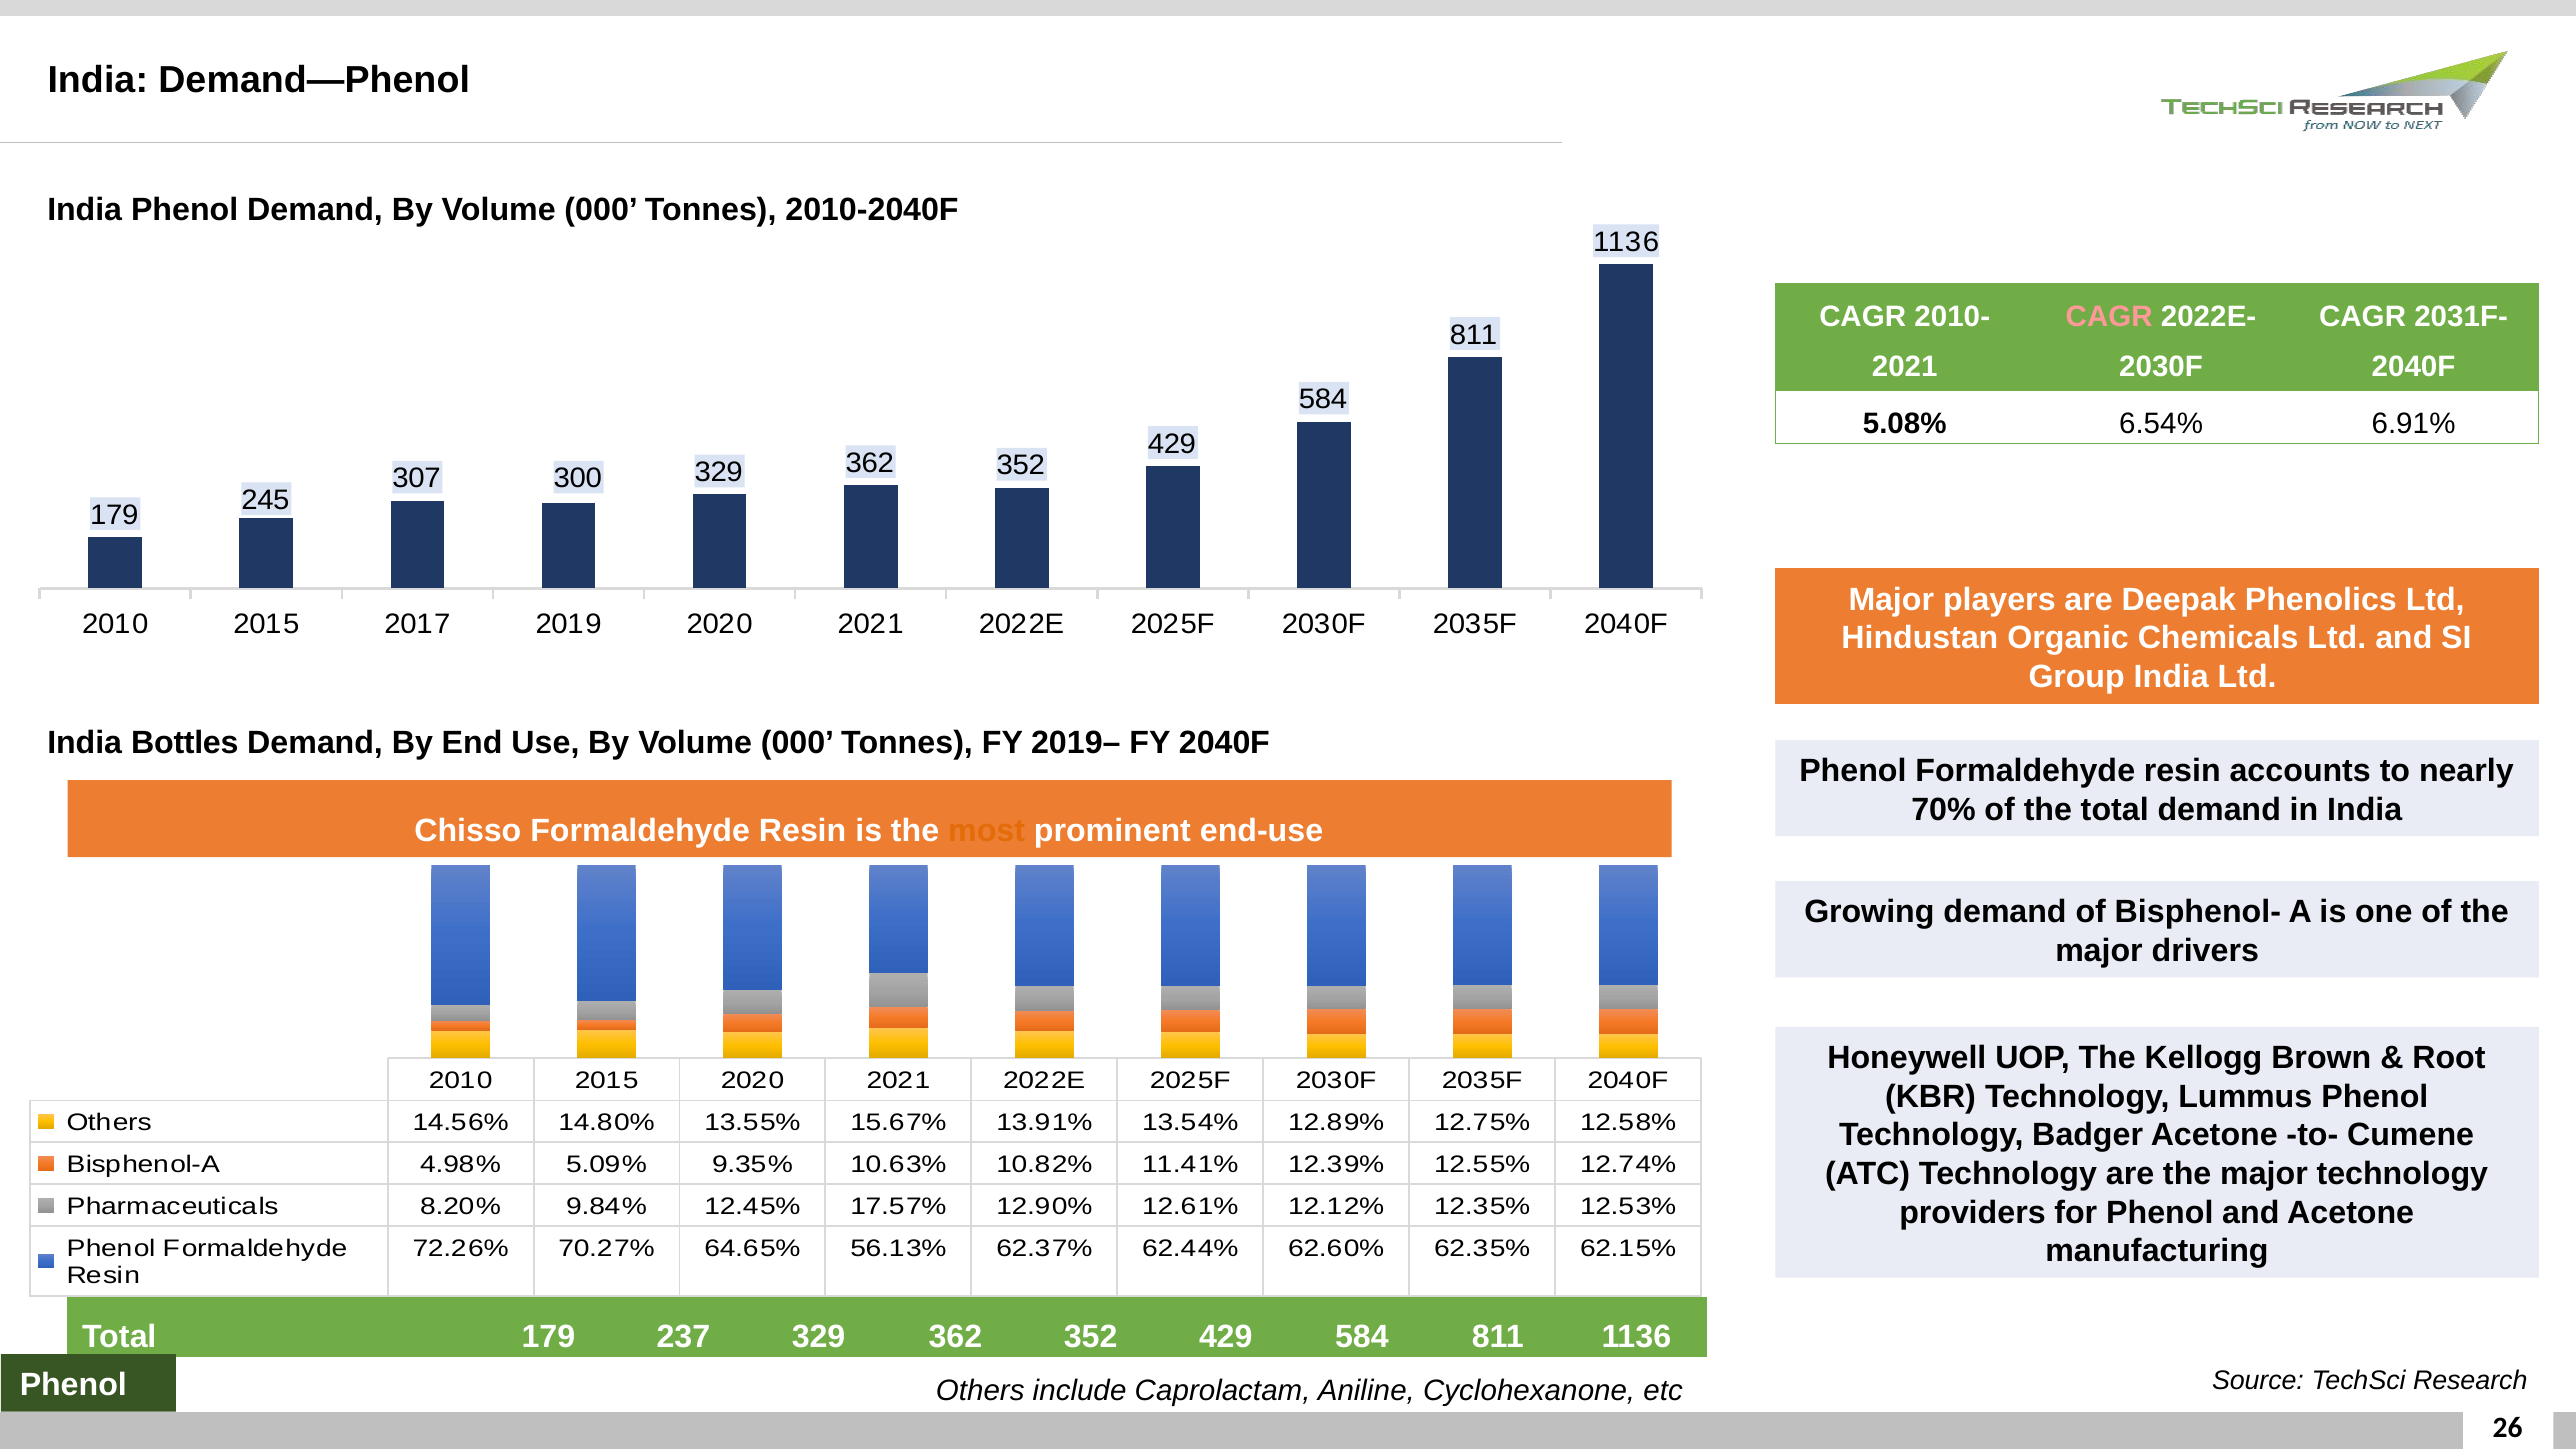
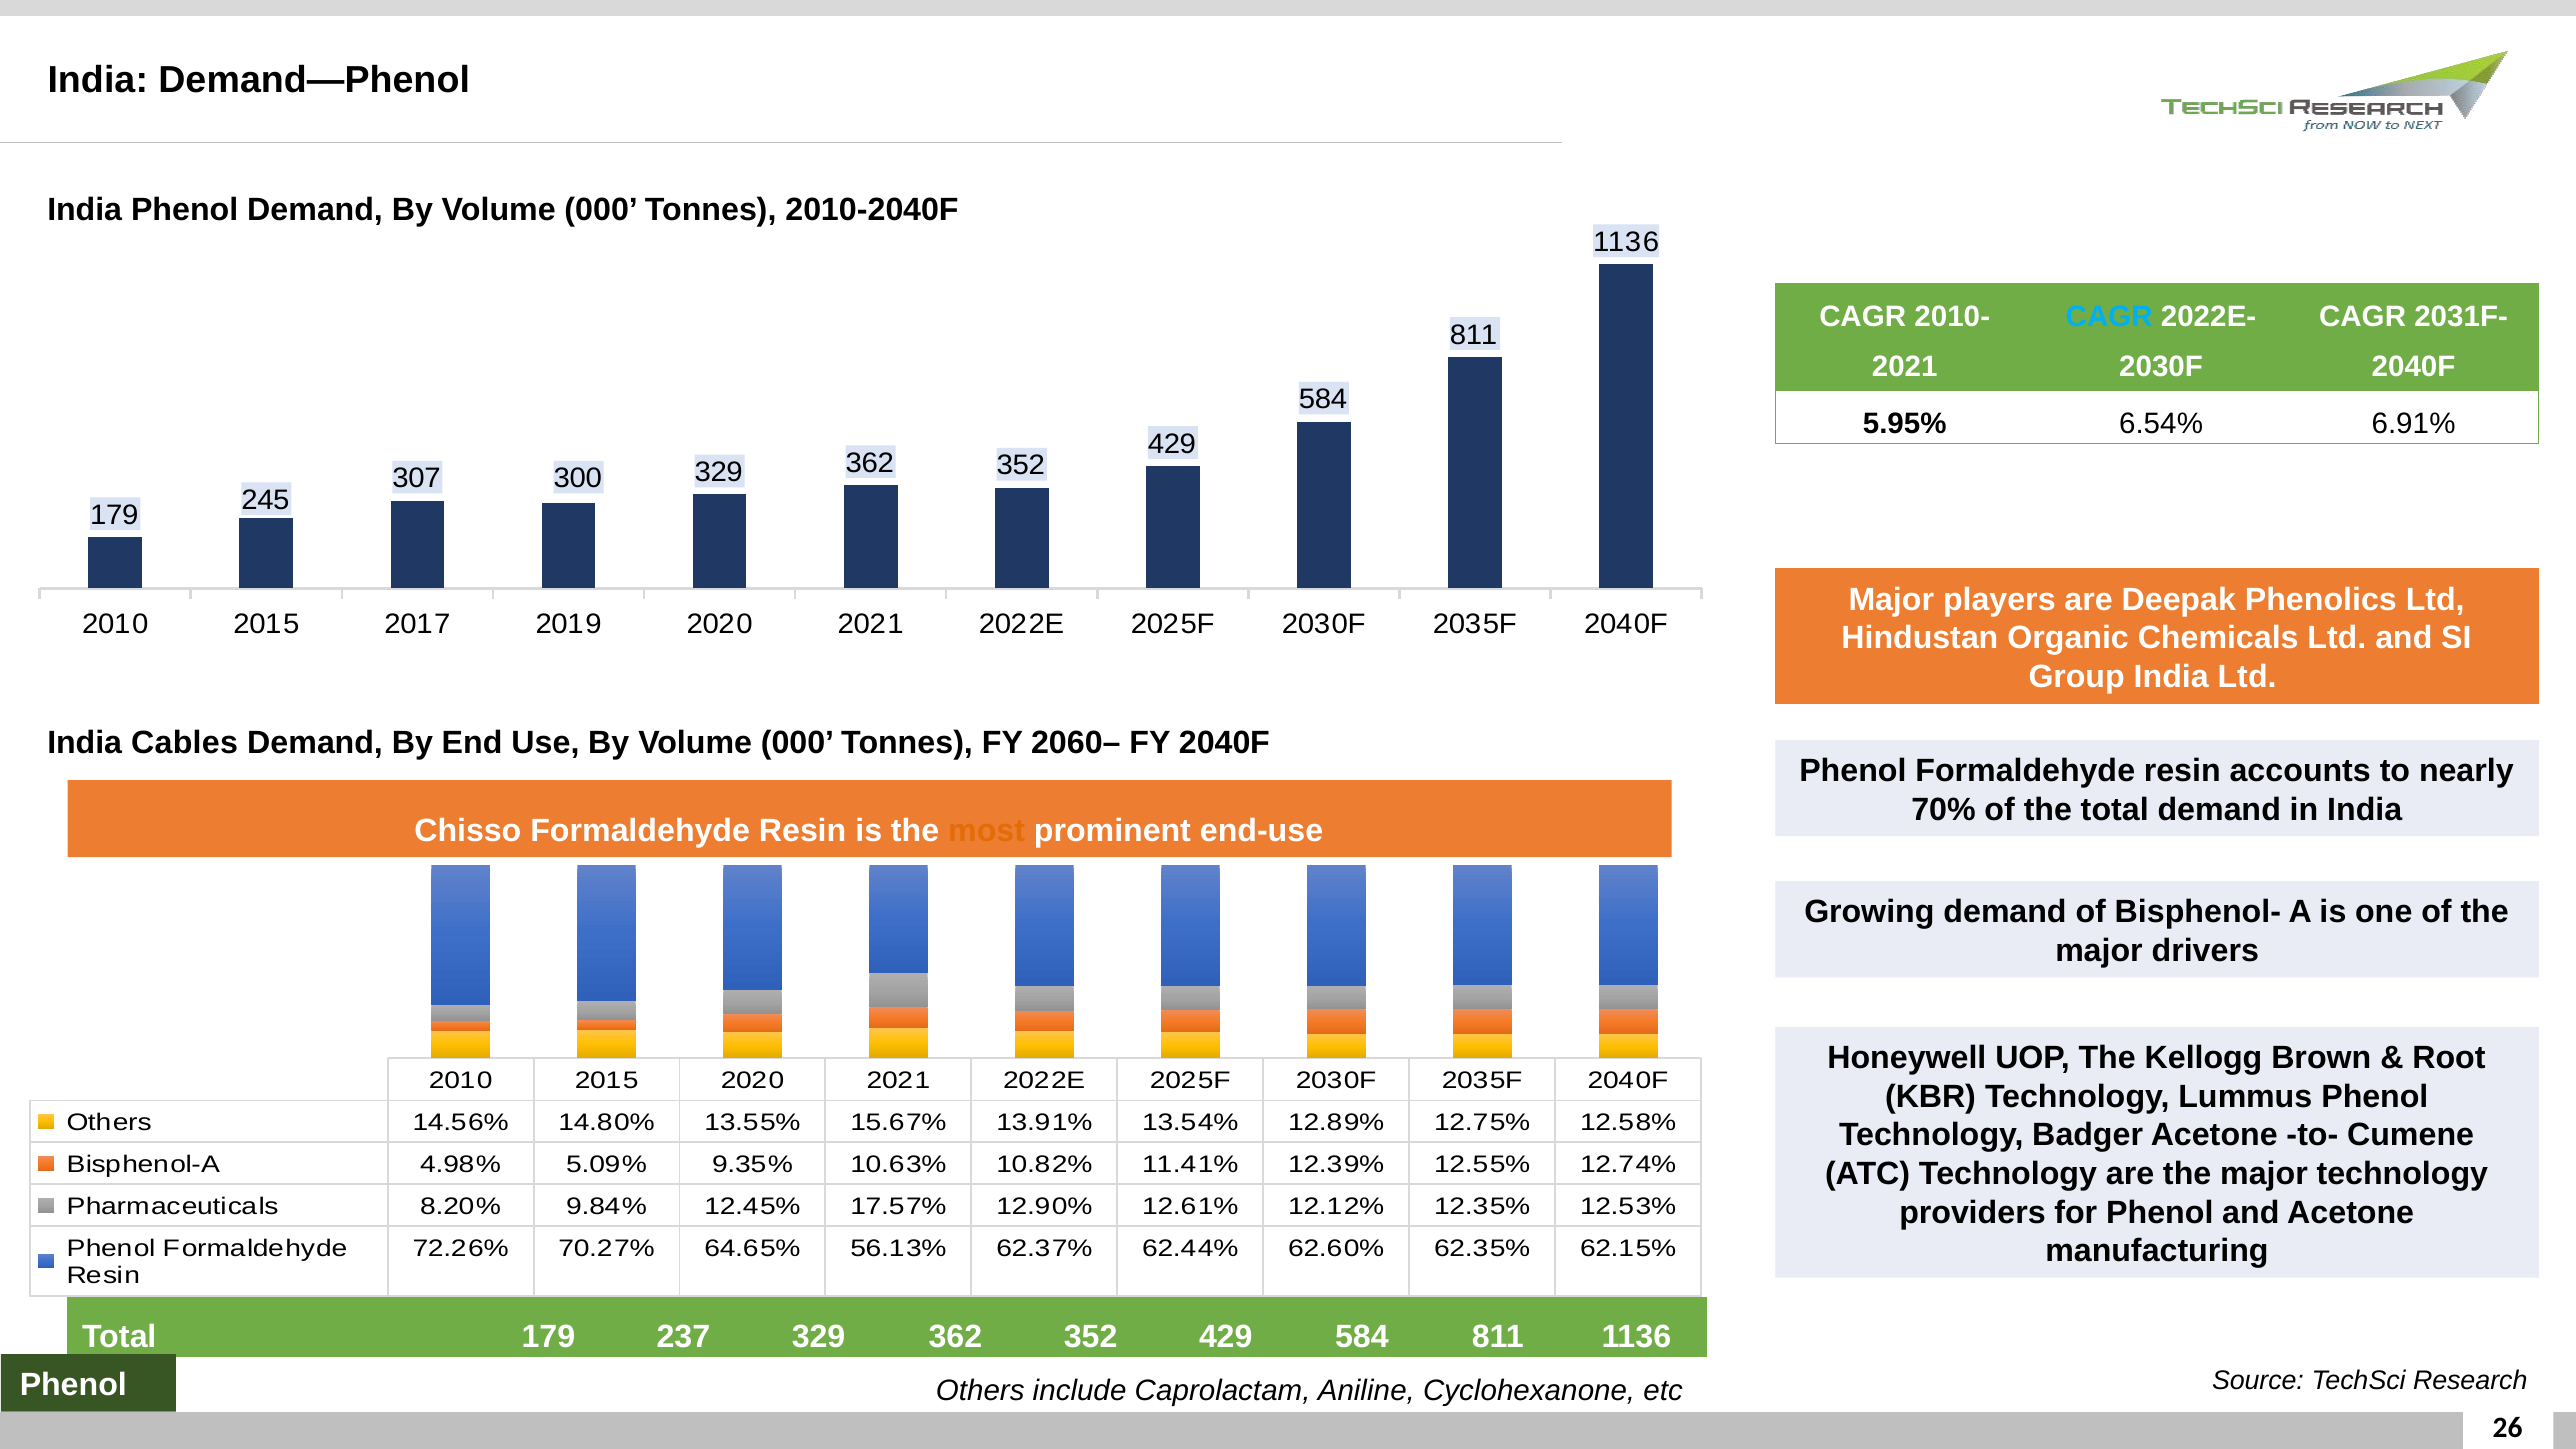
CAGR at (2109, 317) colour: pink -> light blue
5.08%: 5.08% -> 5.95%
Bottles: Bottles -> Cables
2019–: 2019– -> 2060–
